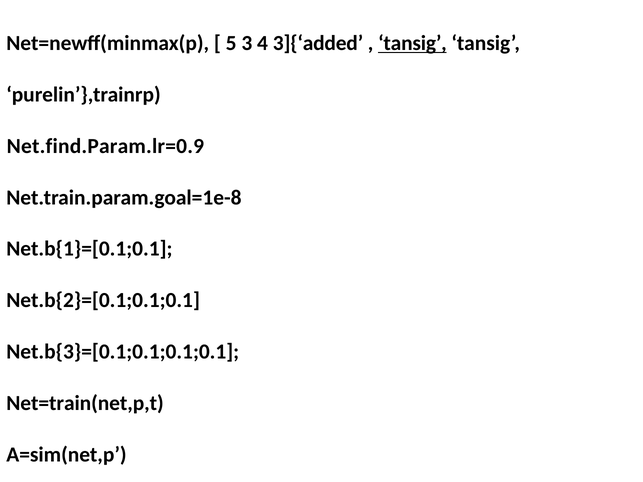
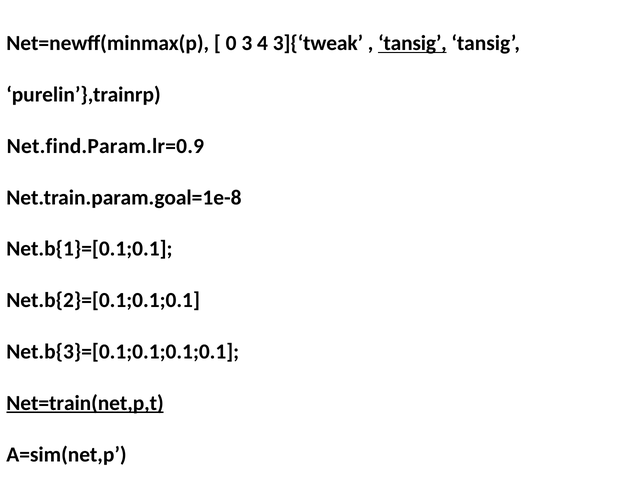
5: 5 -> 0
3]{‘added: 3]{‘added -> 3]{‘tweak
Net=train(net,p,t underline: none -> present
